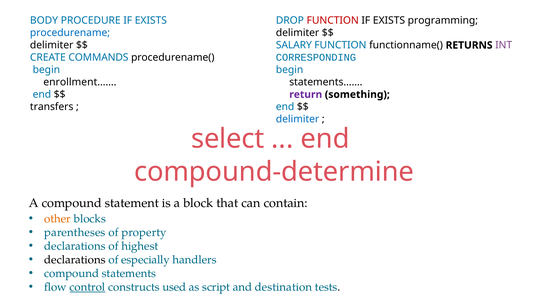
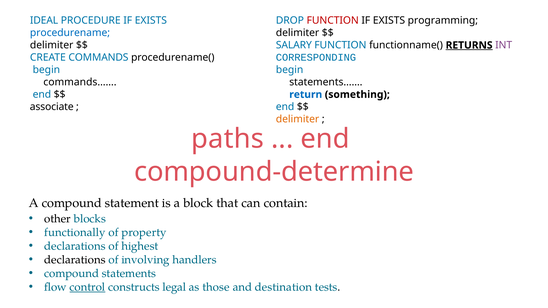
BODY: BODY -> IDEAL
RETURNS underline: none -> present
enrollment……: enrollment…… -> commands……
return colour: purple -> blue
transfers: transfers -> associate
delimiter at (298, 119) colour: blue -> orange
select: select -> paths
other colour: orange -> black
parentheses: parentheses -> functionally
especially: especially -> involving
used: used -> legal
script: script -> those
